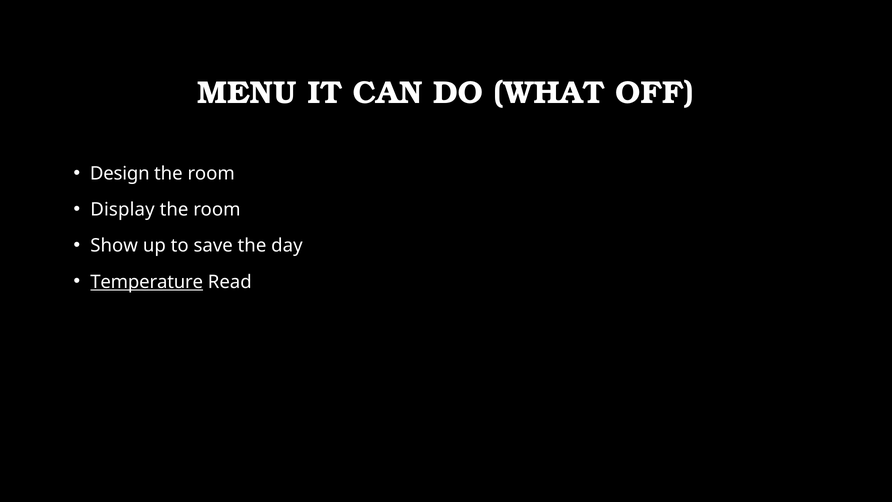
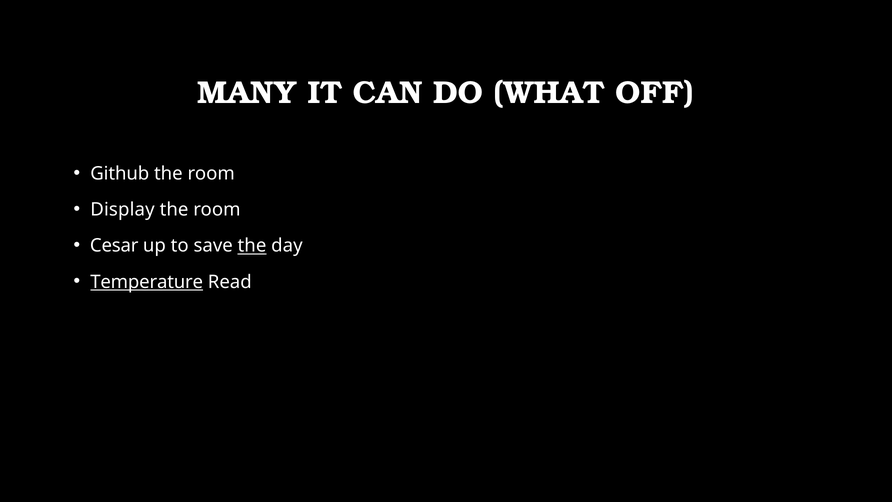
MENU: MENU -> MANY
Design: Design -> Github
Show: Show -> Cesar
the at (252, 246) underline: none -> present
